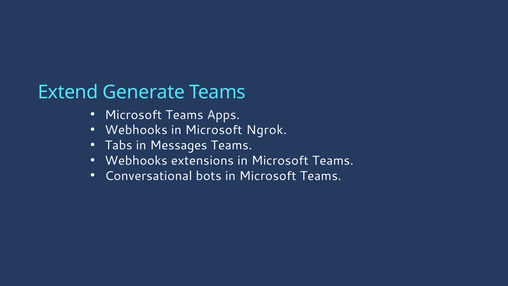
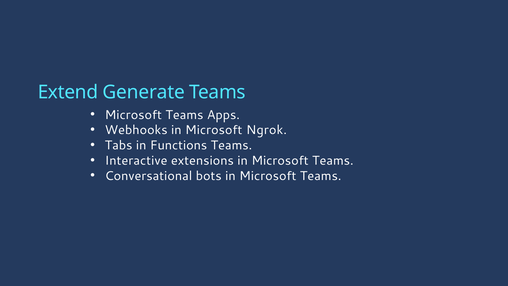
Messages: Messages -> Functions
Webhooks at (136, 160): Webhooks -> Interactive
